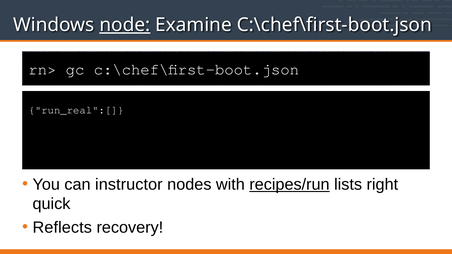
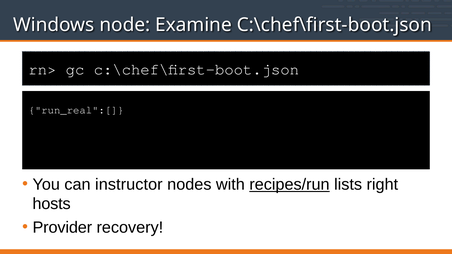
node underline: present -> none
quick: quick -> hosts
Reflects: Reflects -> Provider
